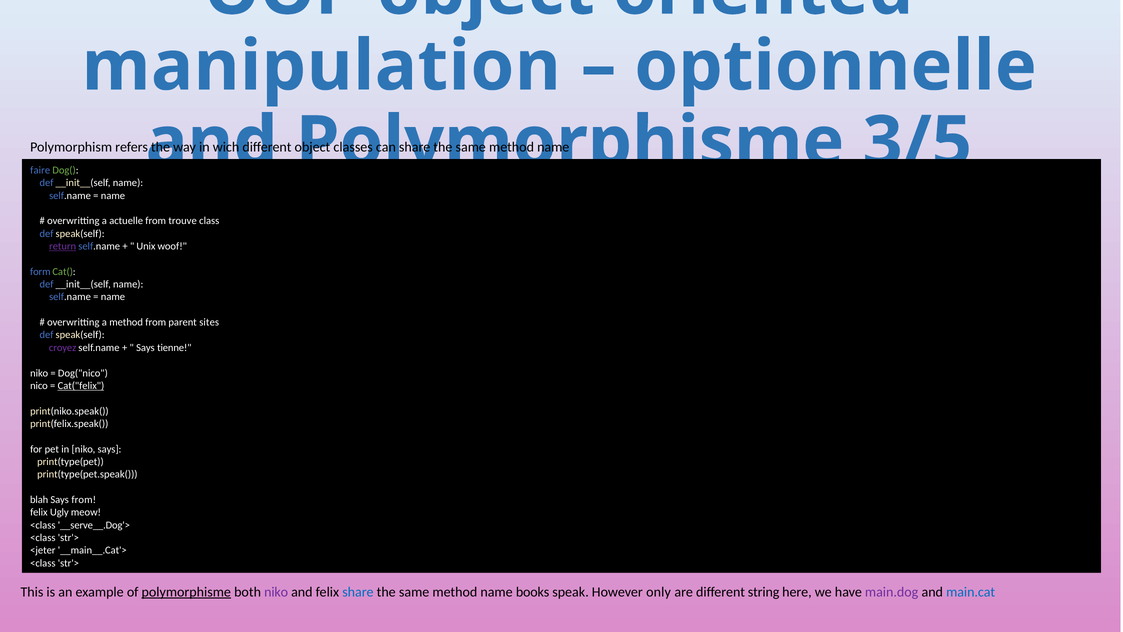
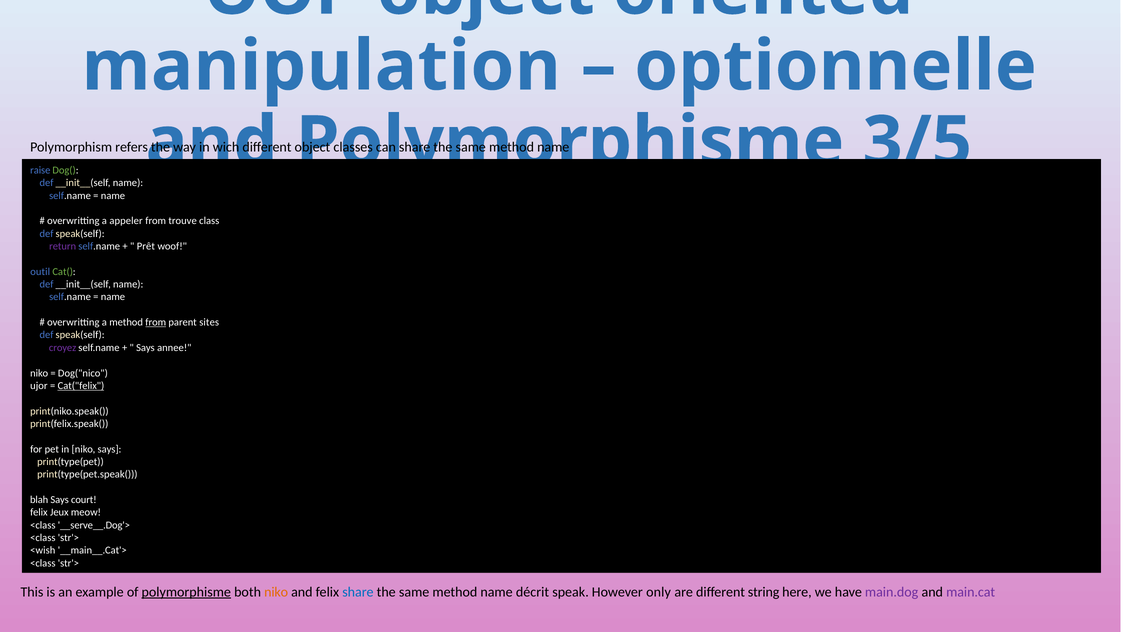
faire: faire -> raise
actuelle: actuelle -> appeler
return underline: present -> none
Unix: Unix -> Prêt
form: form -> outil
from at (156, 322) underline: none -> present
tienne: tienne -> annee
nico: nico -> ujor
Says from: from -> court
Ugly: Ugly -> Jeux
<jeter: <jeter -> <wish
niko at (276, 592) colour: purple -> orange
books: books -> décrit
main.cat colour: blue -> purple
